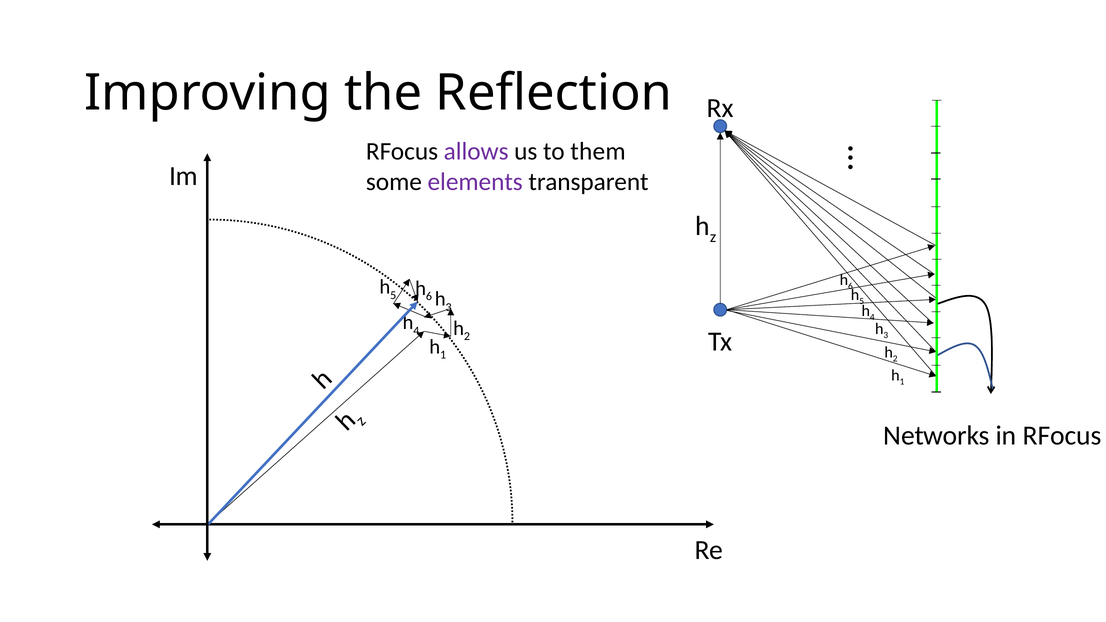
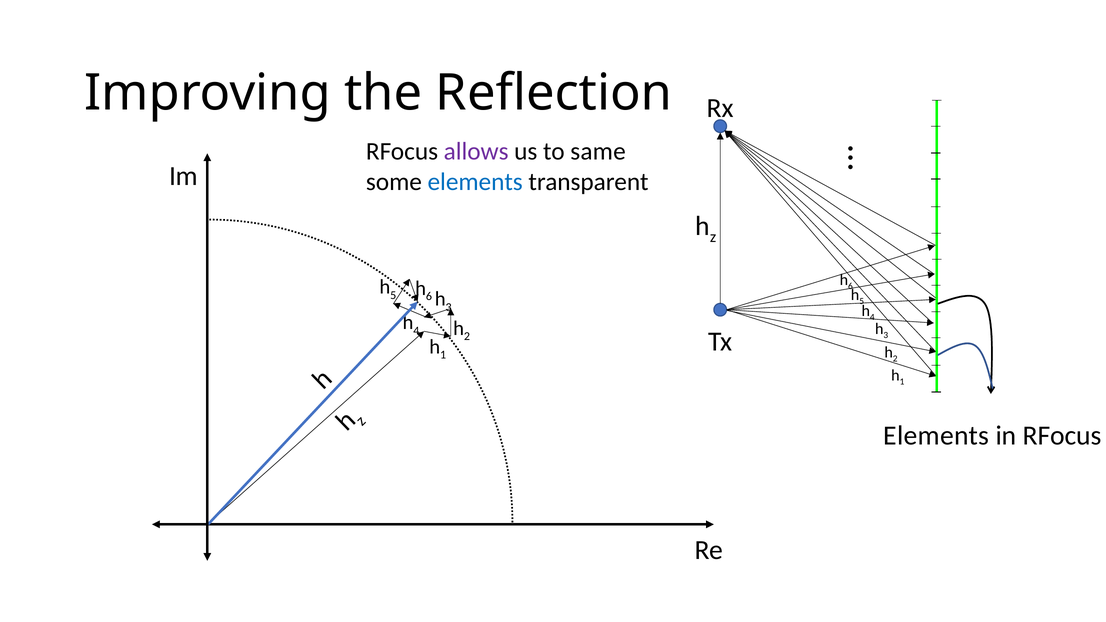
them: them -> same
elements at (475, 182) colour: purple -> blue
Networks at (937, 436): Networks -> Elements
